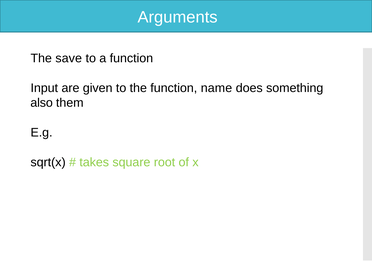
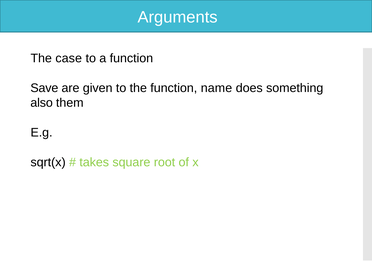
save: save -> case
Input: Input -> Save
